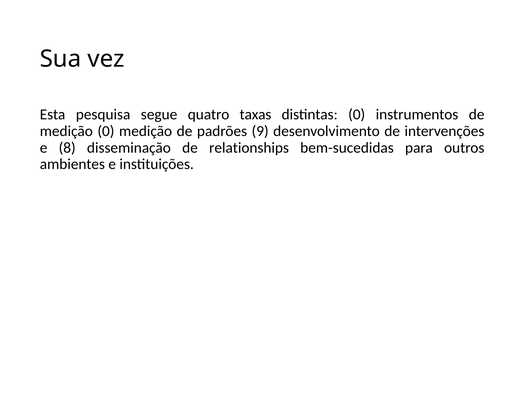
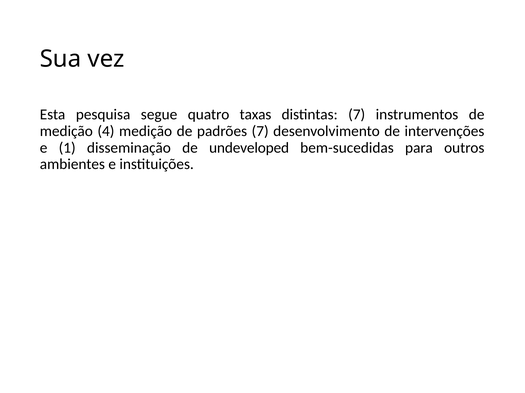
distintas 0: 0 -> 7
medição 0: 0 -> 4
padrões 9: 9 -> 7
8: 8 -> 1
relationships: relationships -> undeveloped
